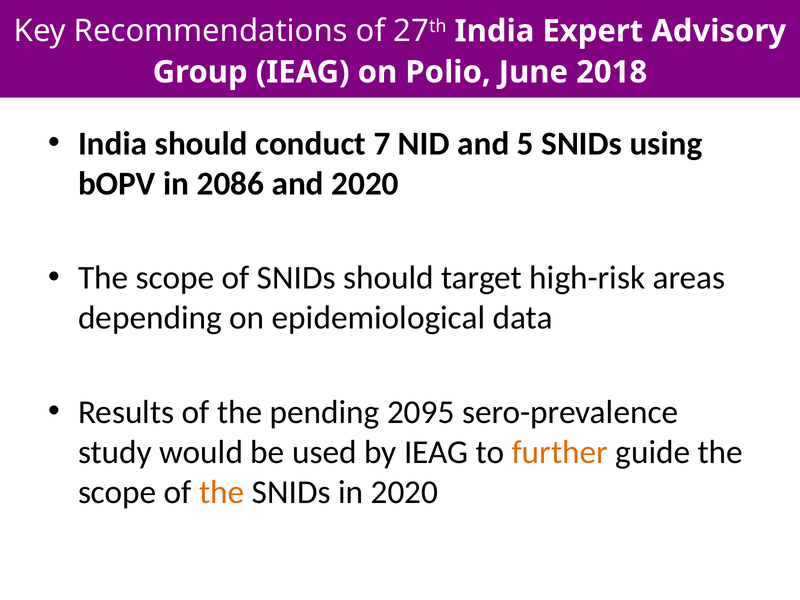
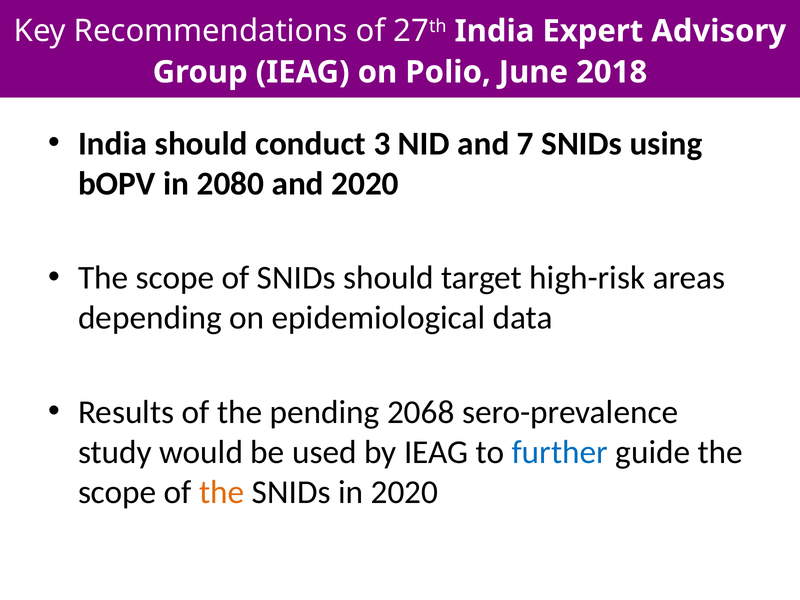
7: 7 -> 3
5: 5 -> 7
2086: 2086 -> 2080
2095: 2095 -> 2068
further colour: orange -> blue
